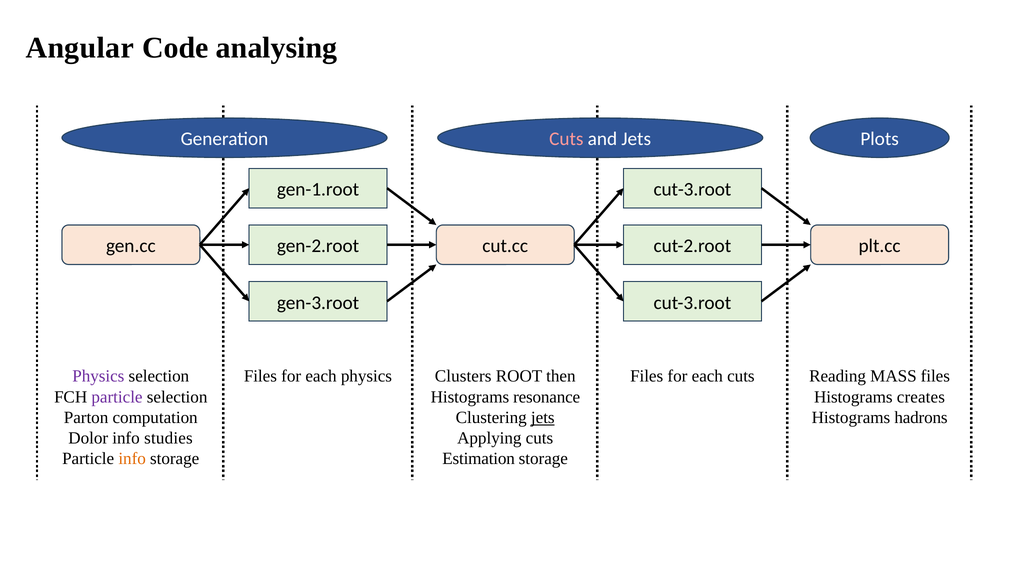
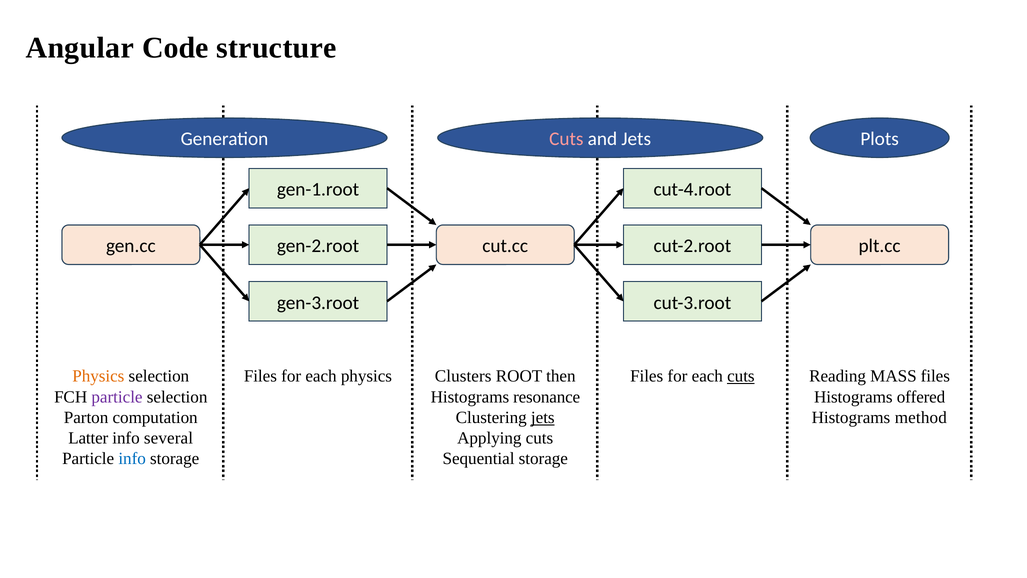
analysing: analysing -> structure
cut-3.root at (692, 189): cut-3.root -> cut-4.root
Physics at (98, 376) colour: purple -> orange
cuts at (741, 376) underline: none -> present
creates: creates -> offered
hadrons: hadrons -> method
Dolor: Dolor -> Latter
studies: studies -> several
info at (132, 458) colour: orange -> blue
Estimation: Estimation -> Sequential
